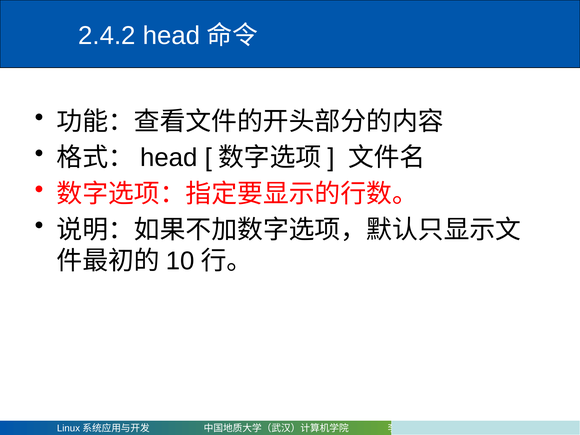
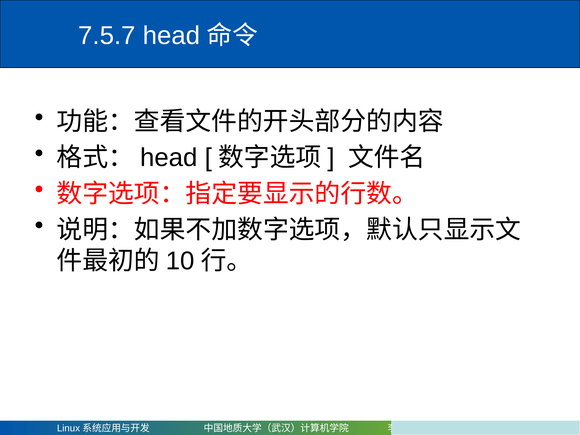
2.4.2: 2.4.2 -> 7.5.7
